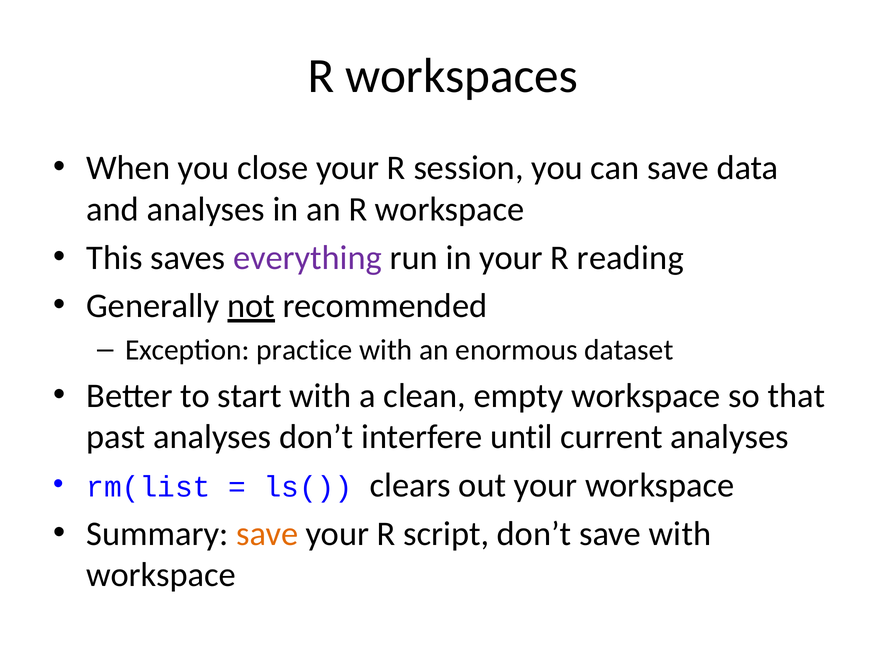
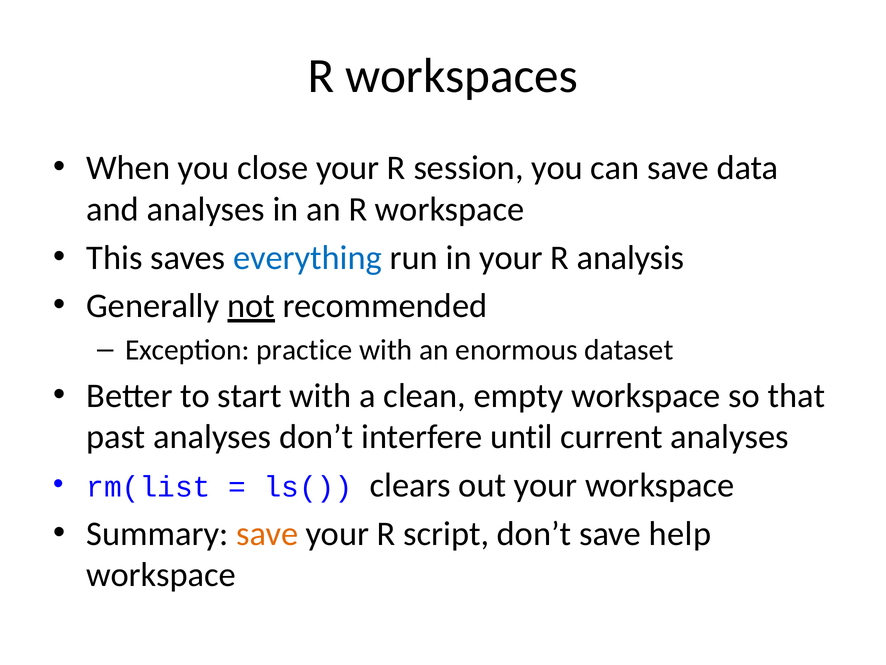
everything colour: purple -> blue
reading: reading -> analysis
save with: with -> help
